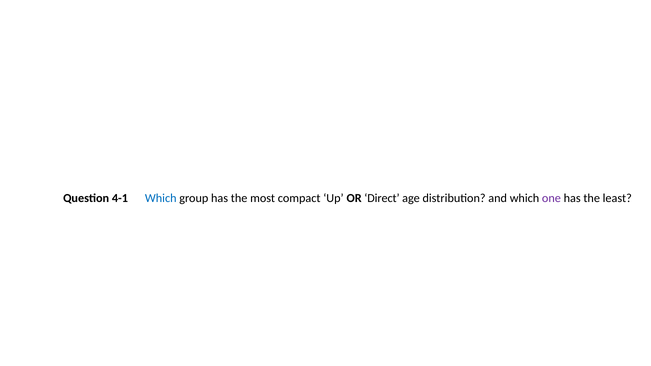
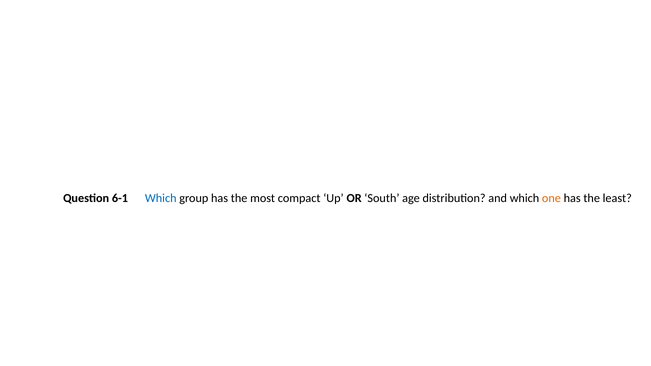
4-1: 4-1 -> 6-1
Direct: Direct -> South
one colour: purple -> orange
